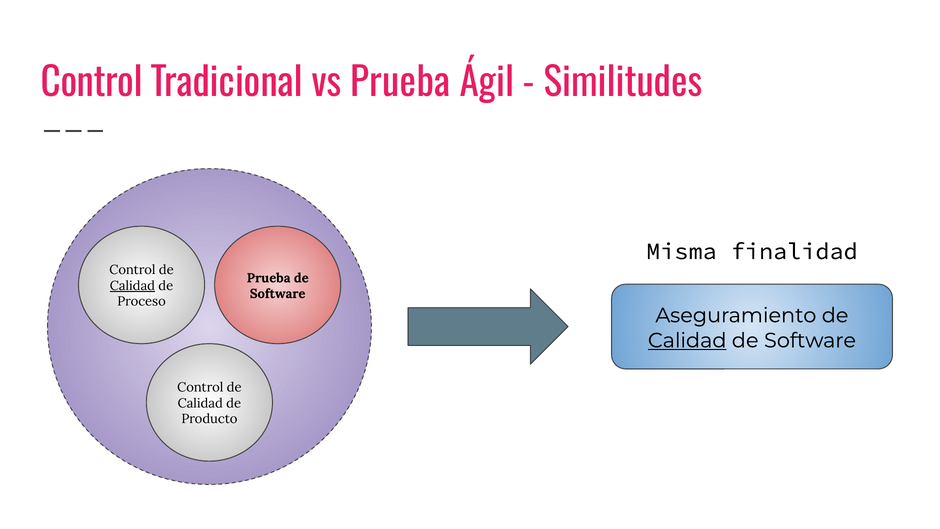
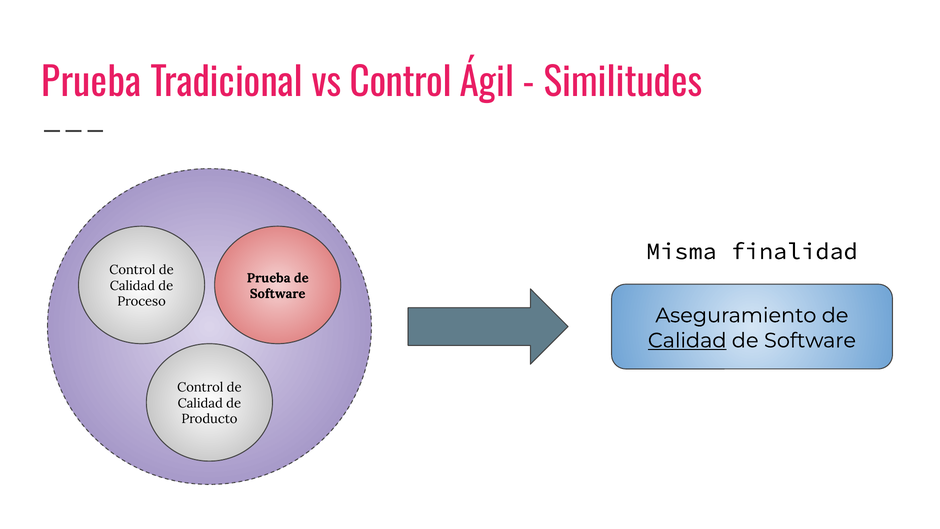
Control at (92, 84): Control -> Prueba
vs Prueba: Prueba -> Control
Calidad at (132, 286) underline: present -> none
